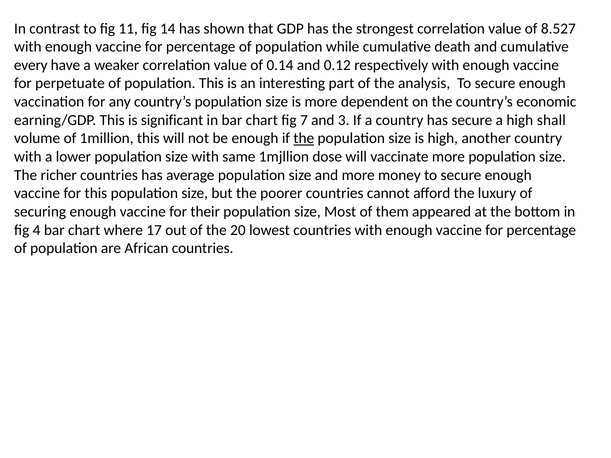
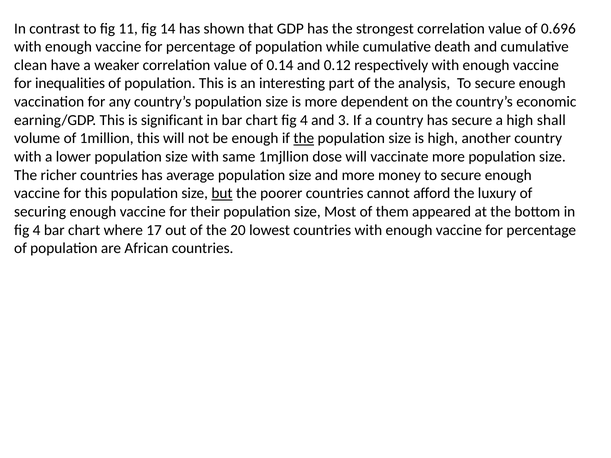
8.527: 8.527 -> 0.696
every: every -> clean
perpetuate: perpetuate -> inequalities
chart fig 7: 7 -> 4
but underline: none -> present
